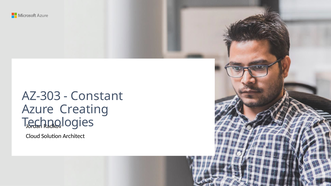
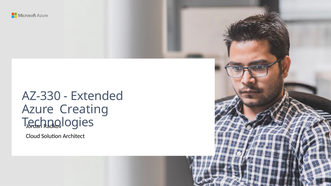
AZ-303: AZ-303 -> AZ-330
Constant: Constant -> Extended
